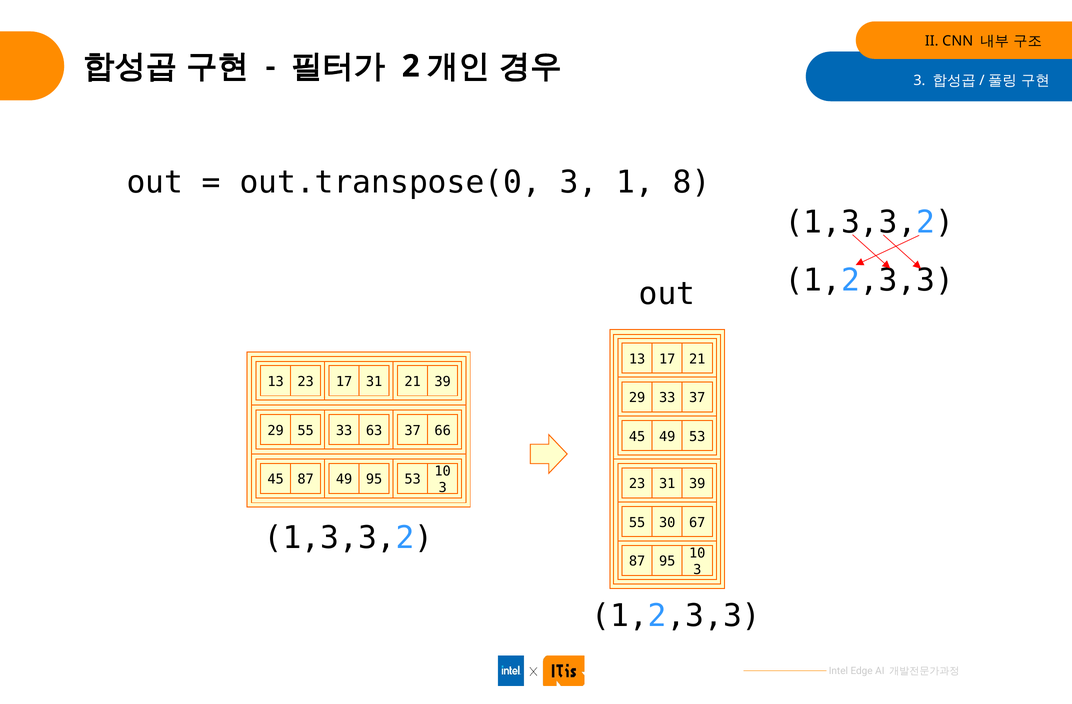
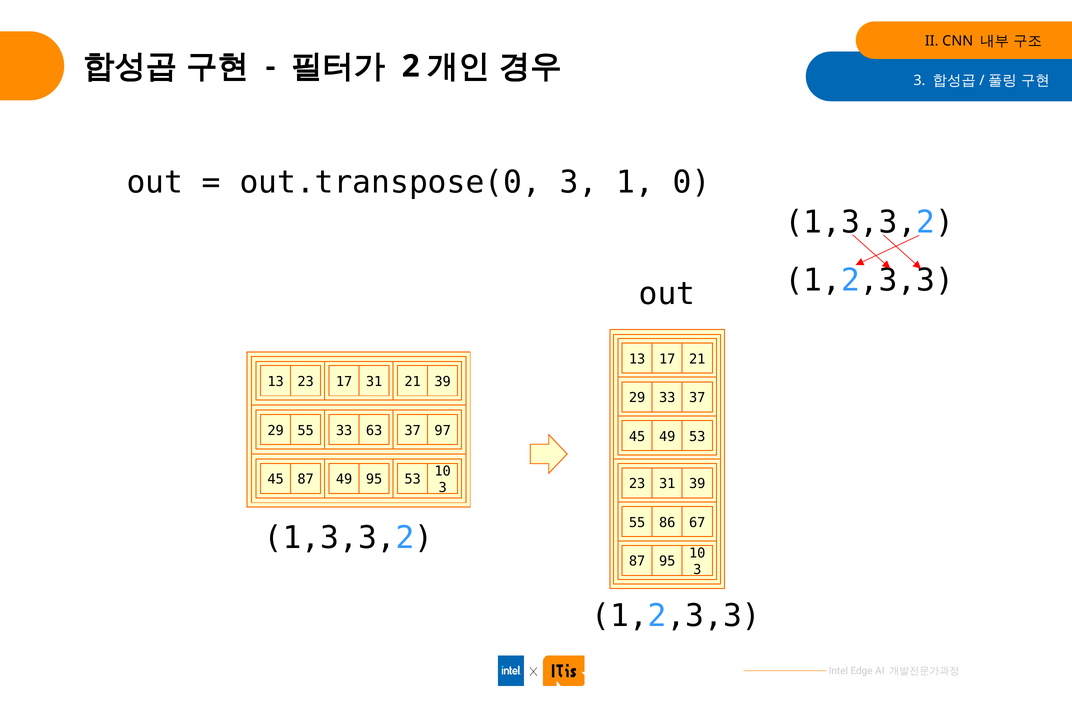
8: 8 -> 0
66: 66 -> 97
30: 30 -> 86
